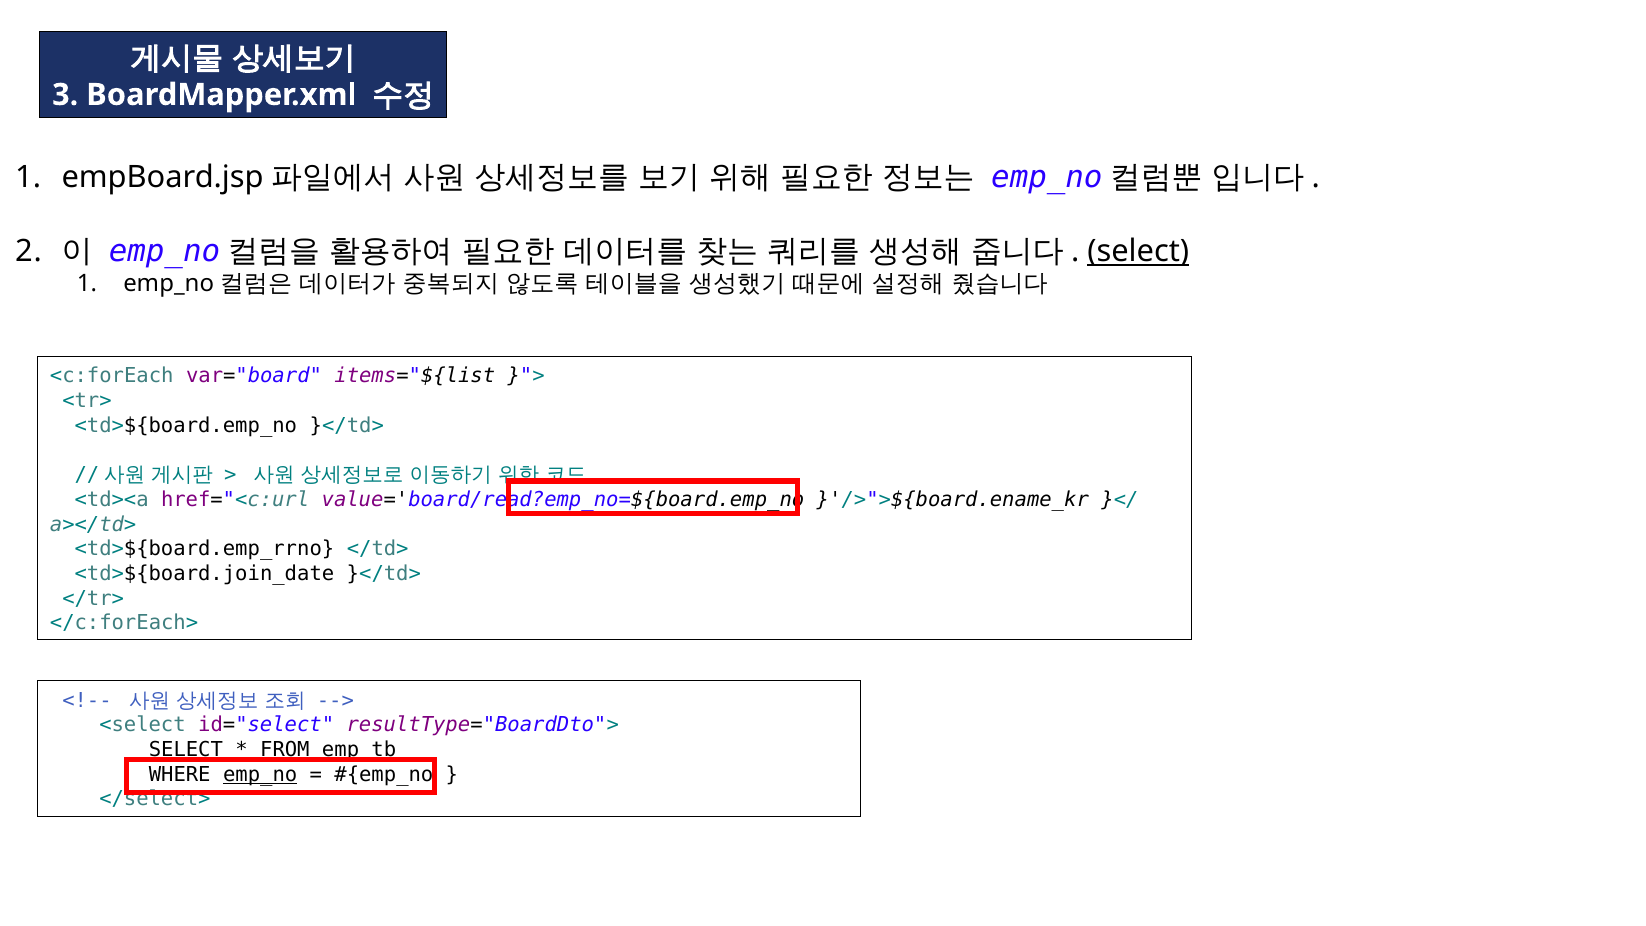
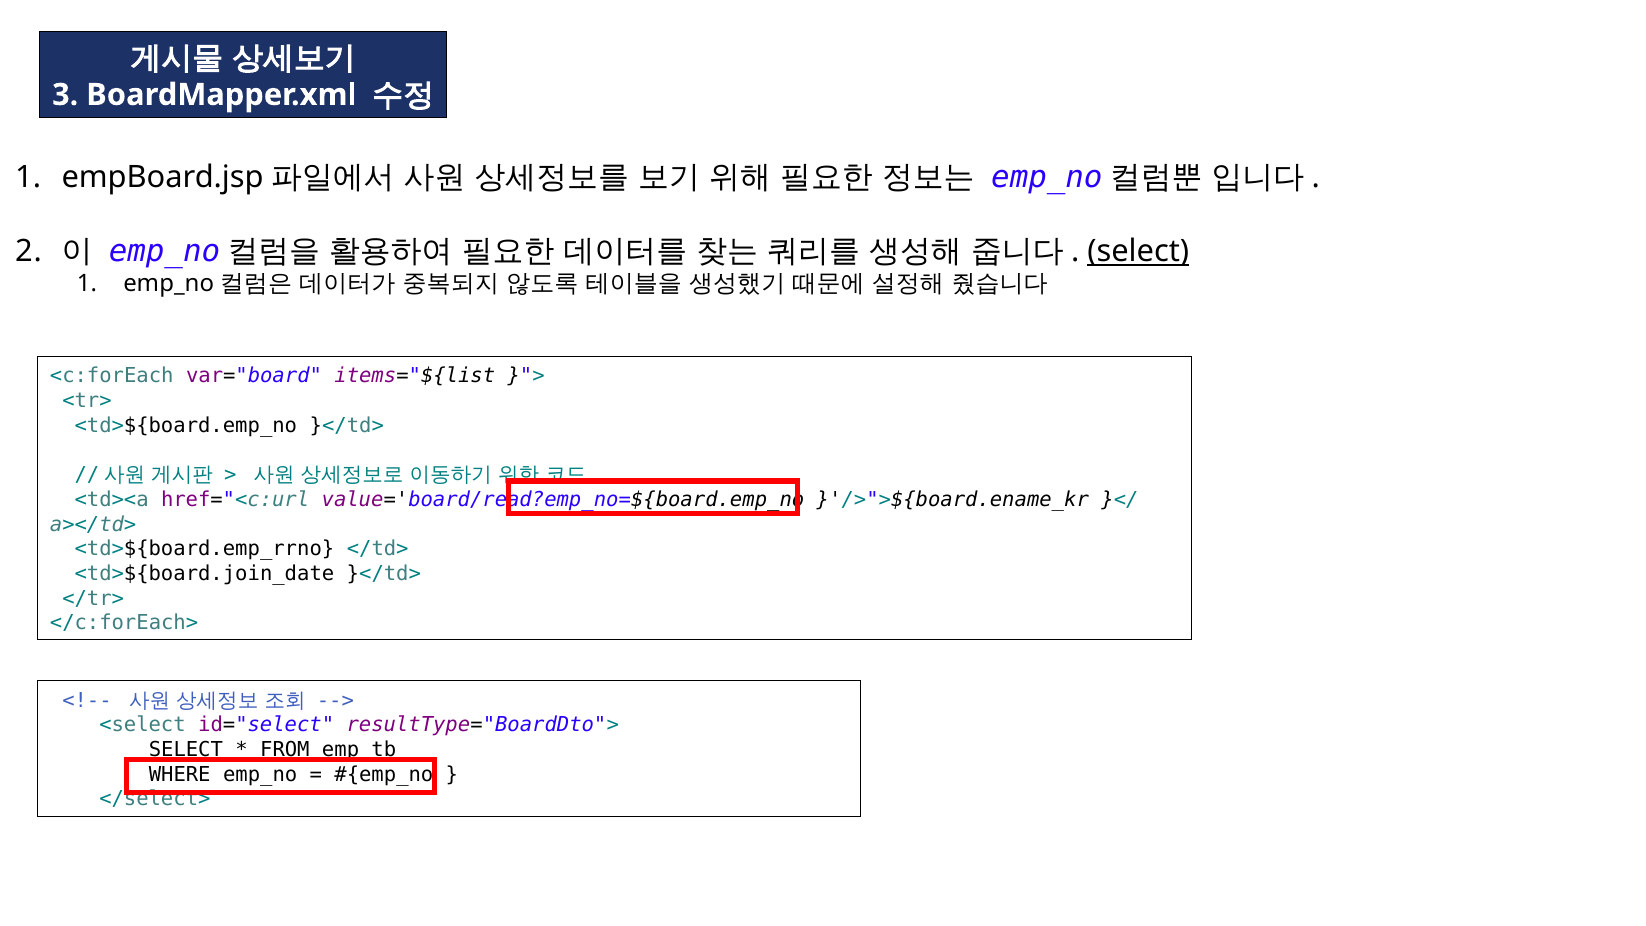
emp_no underline: present -> none
